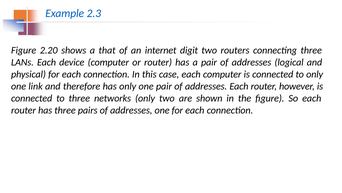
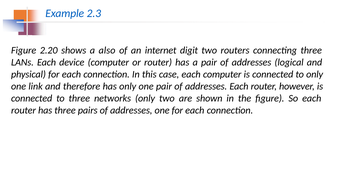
that: that -> also
